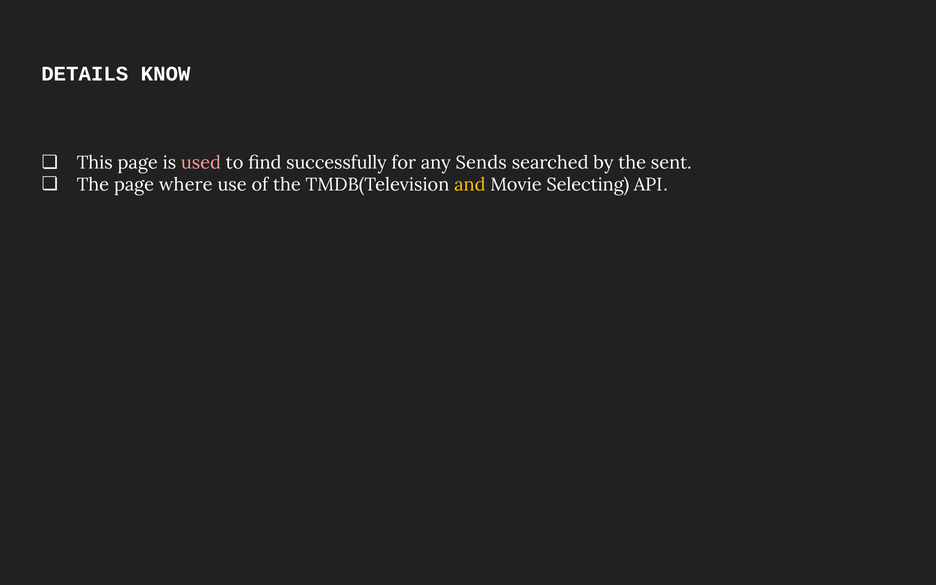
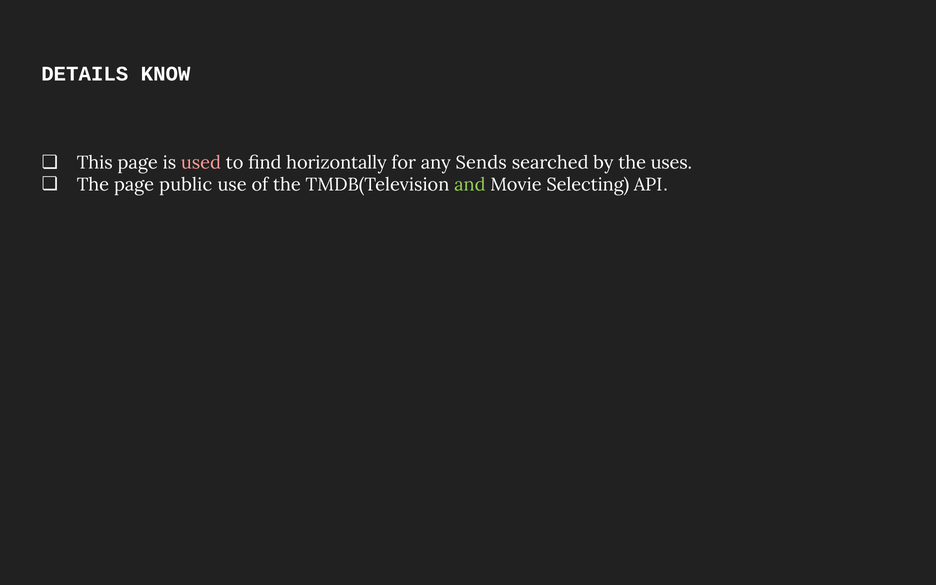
successfully: successfully -> horizontally
sent: sent -> uses
where: where -> public
and colour: yellow -> light green
